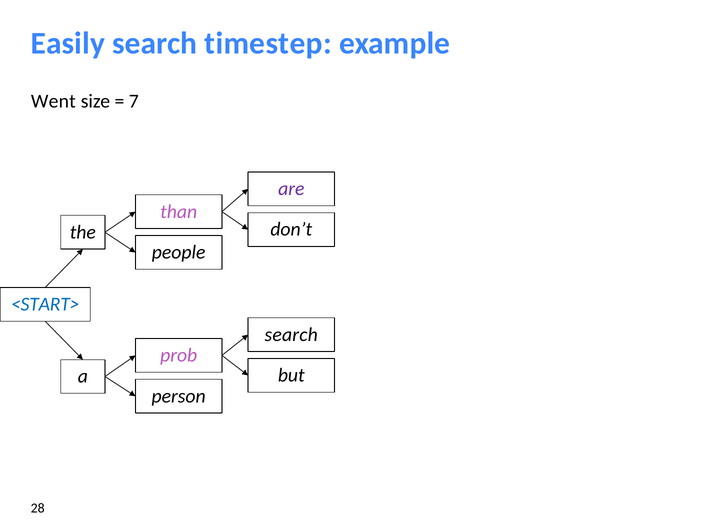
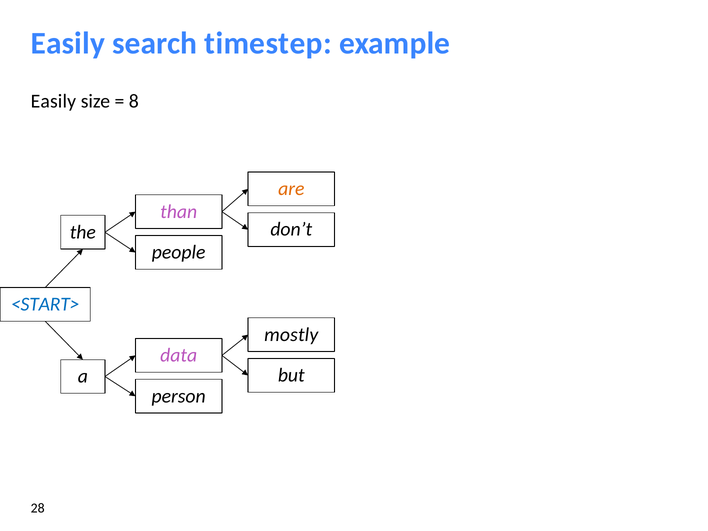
Went at (53, 101): Went -> Easily
7: 7 -> 8
are colour: purple -> orange
search at (291, 335): search -> mostly
prob: prob -> data
